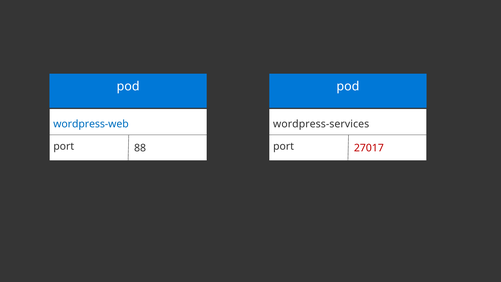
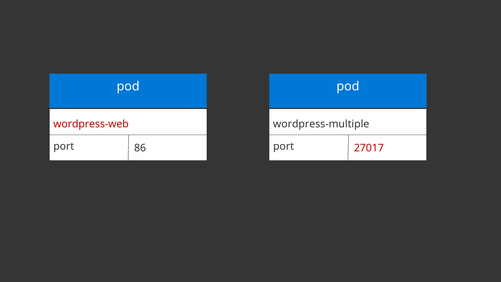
wordpress-web colour: blue -> red
wordpress-services: wordpress-services -> wordpress-multiple
88: 88 -> 86
